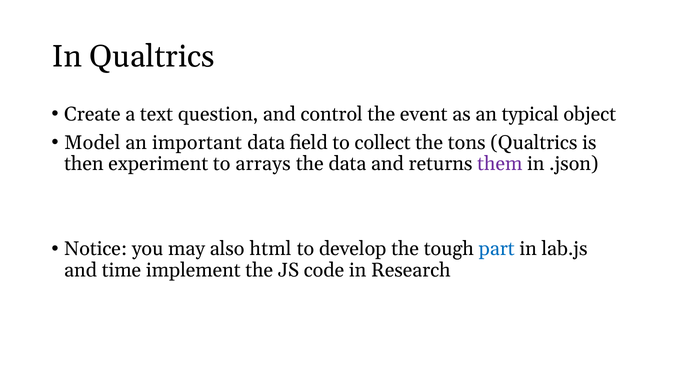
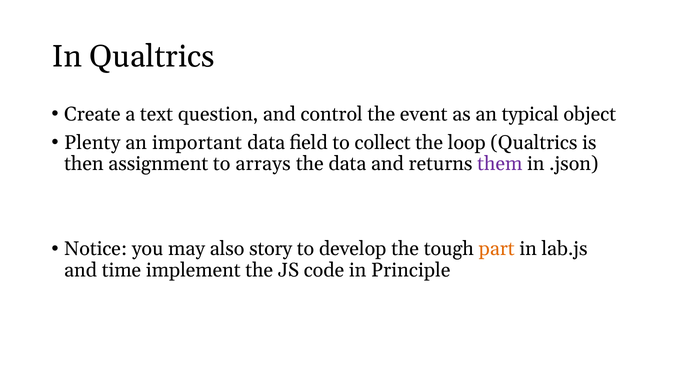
Model: Model -> Plenty
tons: tons -> loop
experiment: experiment -> assignment
html: html -> story
part colour: blue -> orange
Research: Research -> Principle
